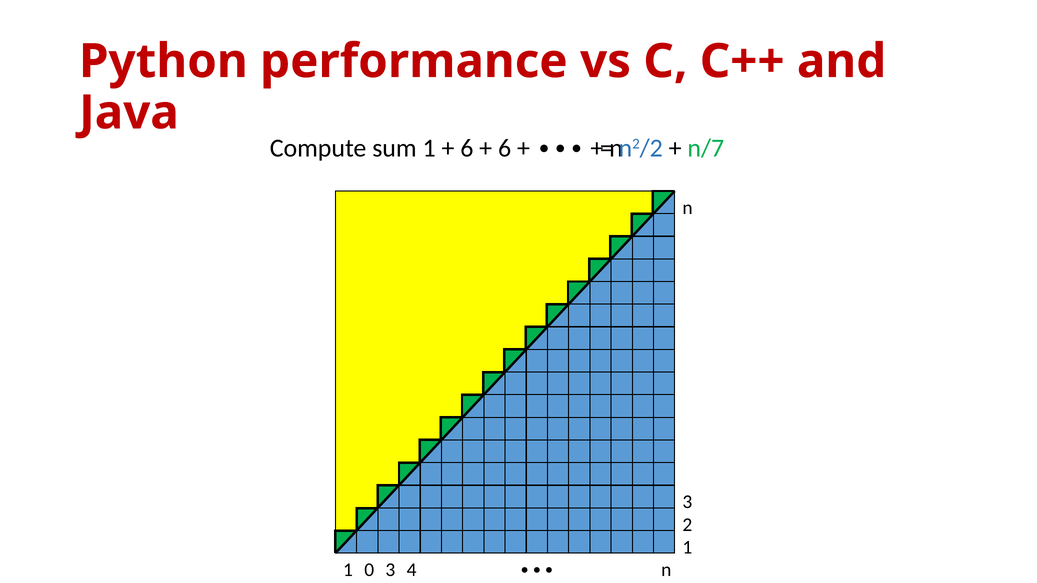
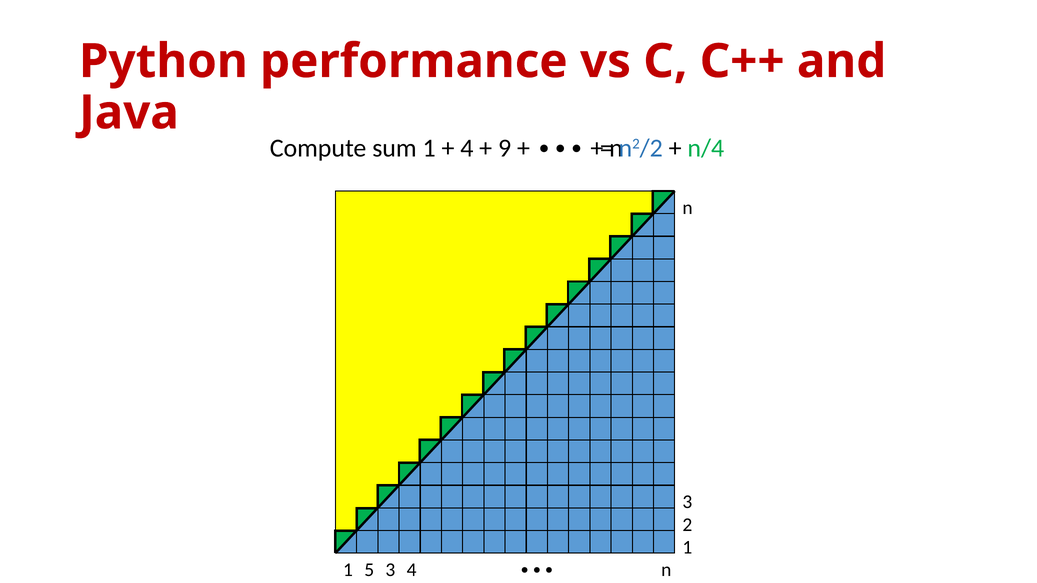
6 at (467, 148): 6 -> 4
6 at (505, 148): 6 -> 9
n/7: n/7 -> n/4
0: 0 -> 5
